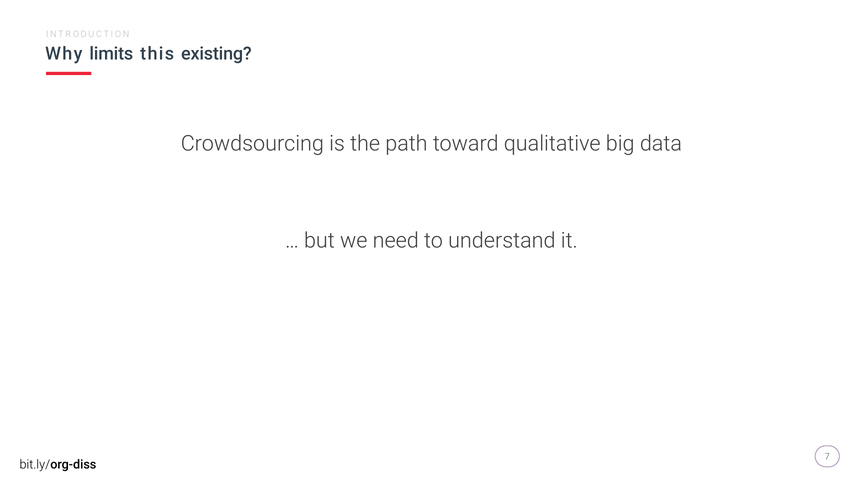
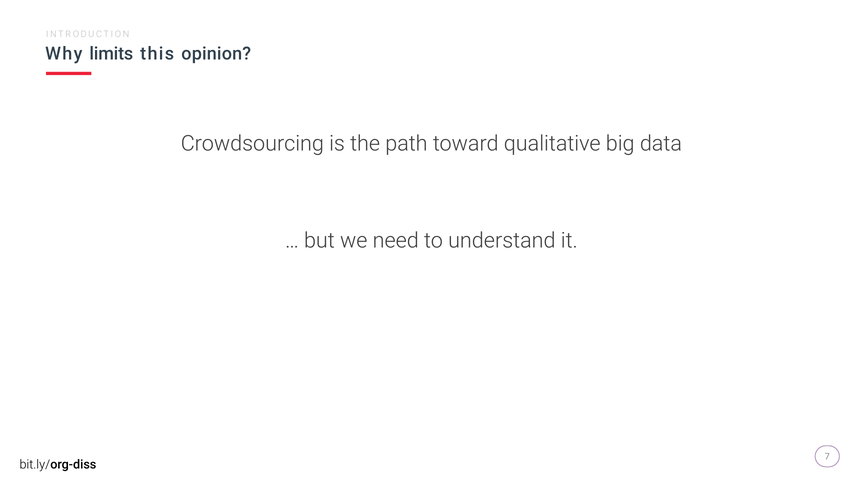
existing: existing -> opinion
